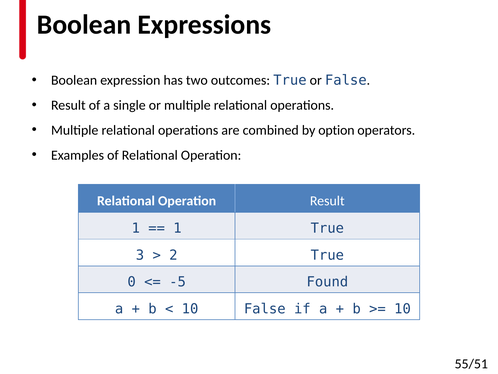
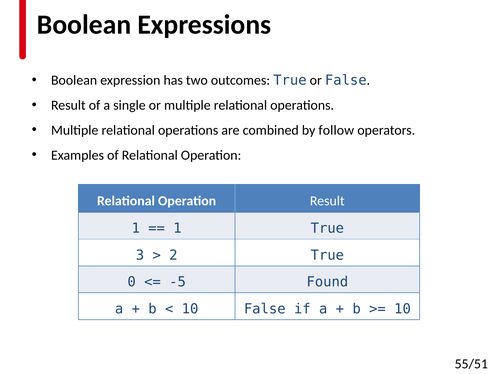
option: option -> follow
